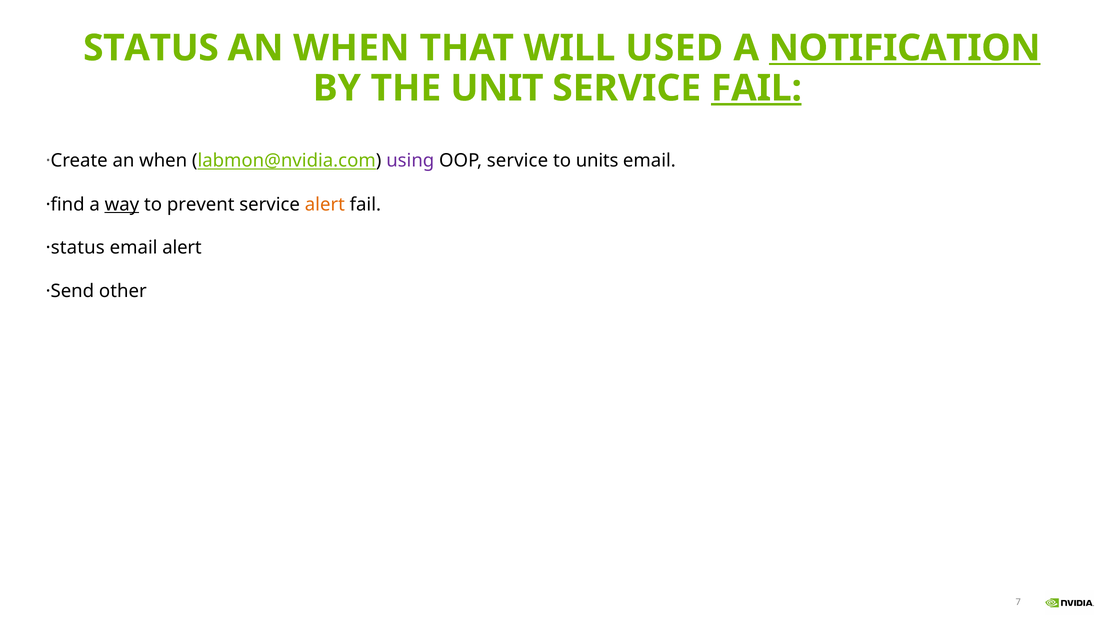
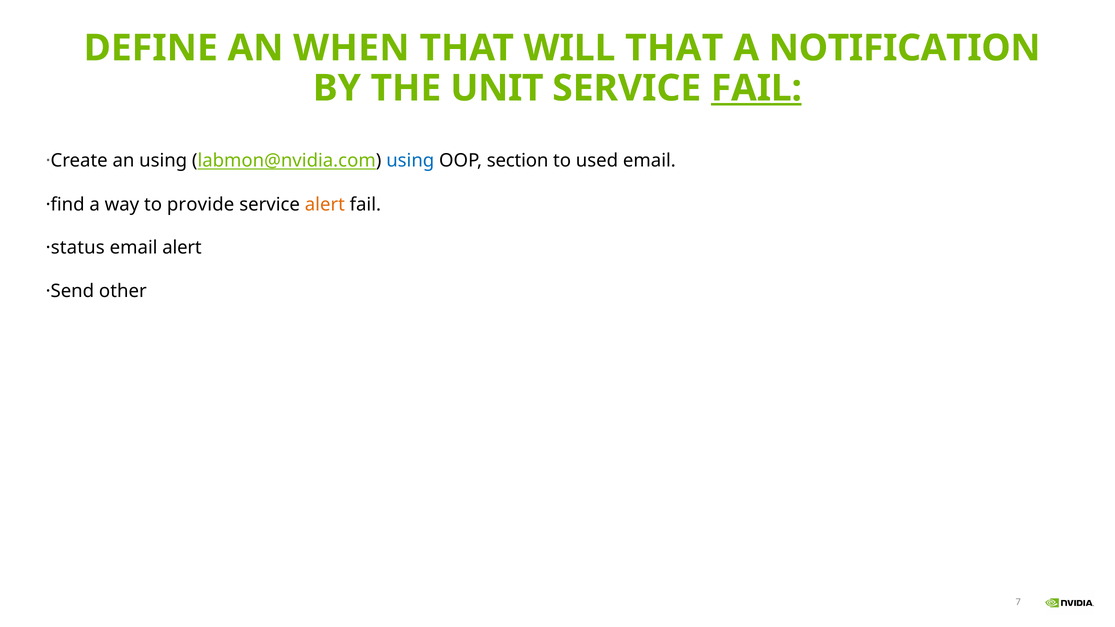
STATUS: STATUS -> DEFINE
WILL USED: USED -> THAT
NOTIFICATION underline: present -> none
·Create an when: when -> using
using at (410, 161) colour: purple -> blue
OOP service: service -> section
units: units -> used
way underline: present -> none
prevent: prevent -> provide
